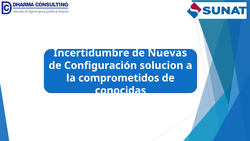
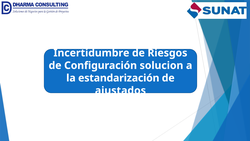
Nuevas: Nuevas -> Riesgos
comprometidos: comprometidos -> estandarización
conocidas: conocidas -> ajustados
